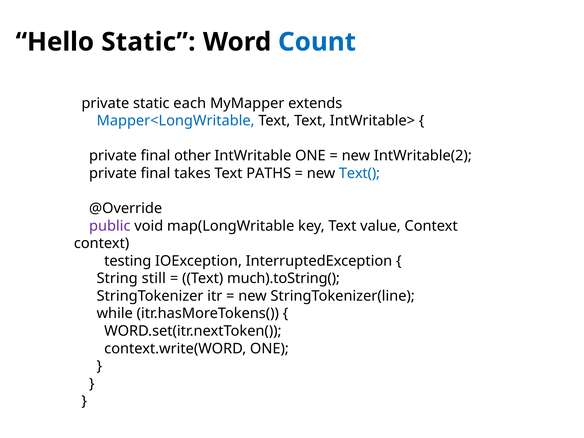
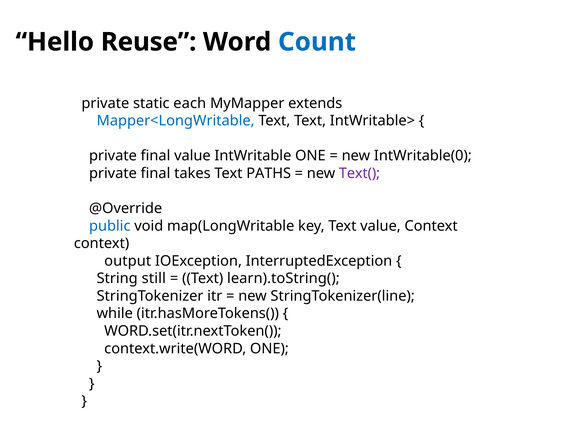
Hello Static: Static -> Reuse
final other: other -> value
IntWritable(2: IntWritable(2 -> IntWritable(0
Text( colour: blue -> purple
public colour: purple -> blue
testing: testing -> output
much).toString(: much).toString( -> learn).toString(
